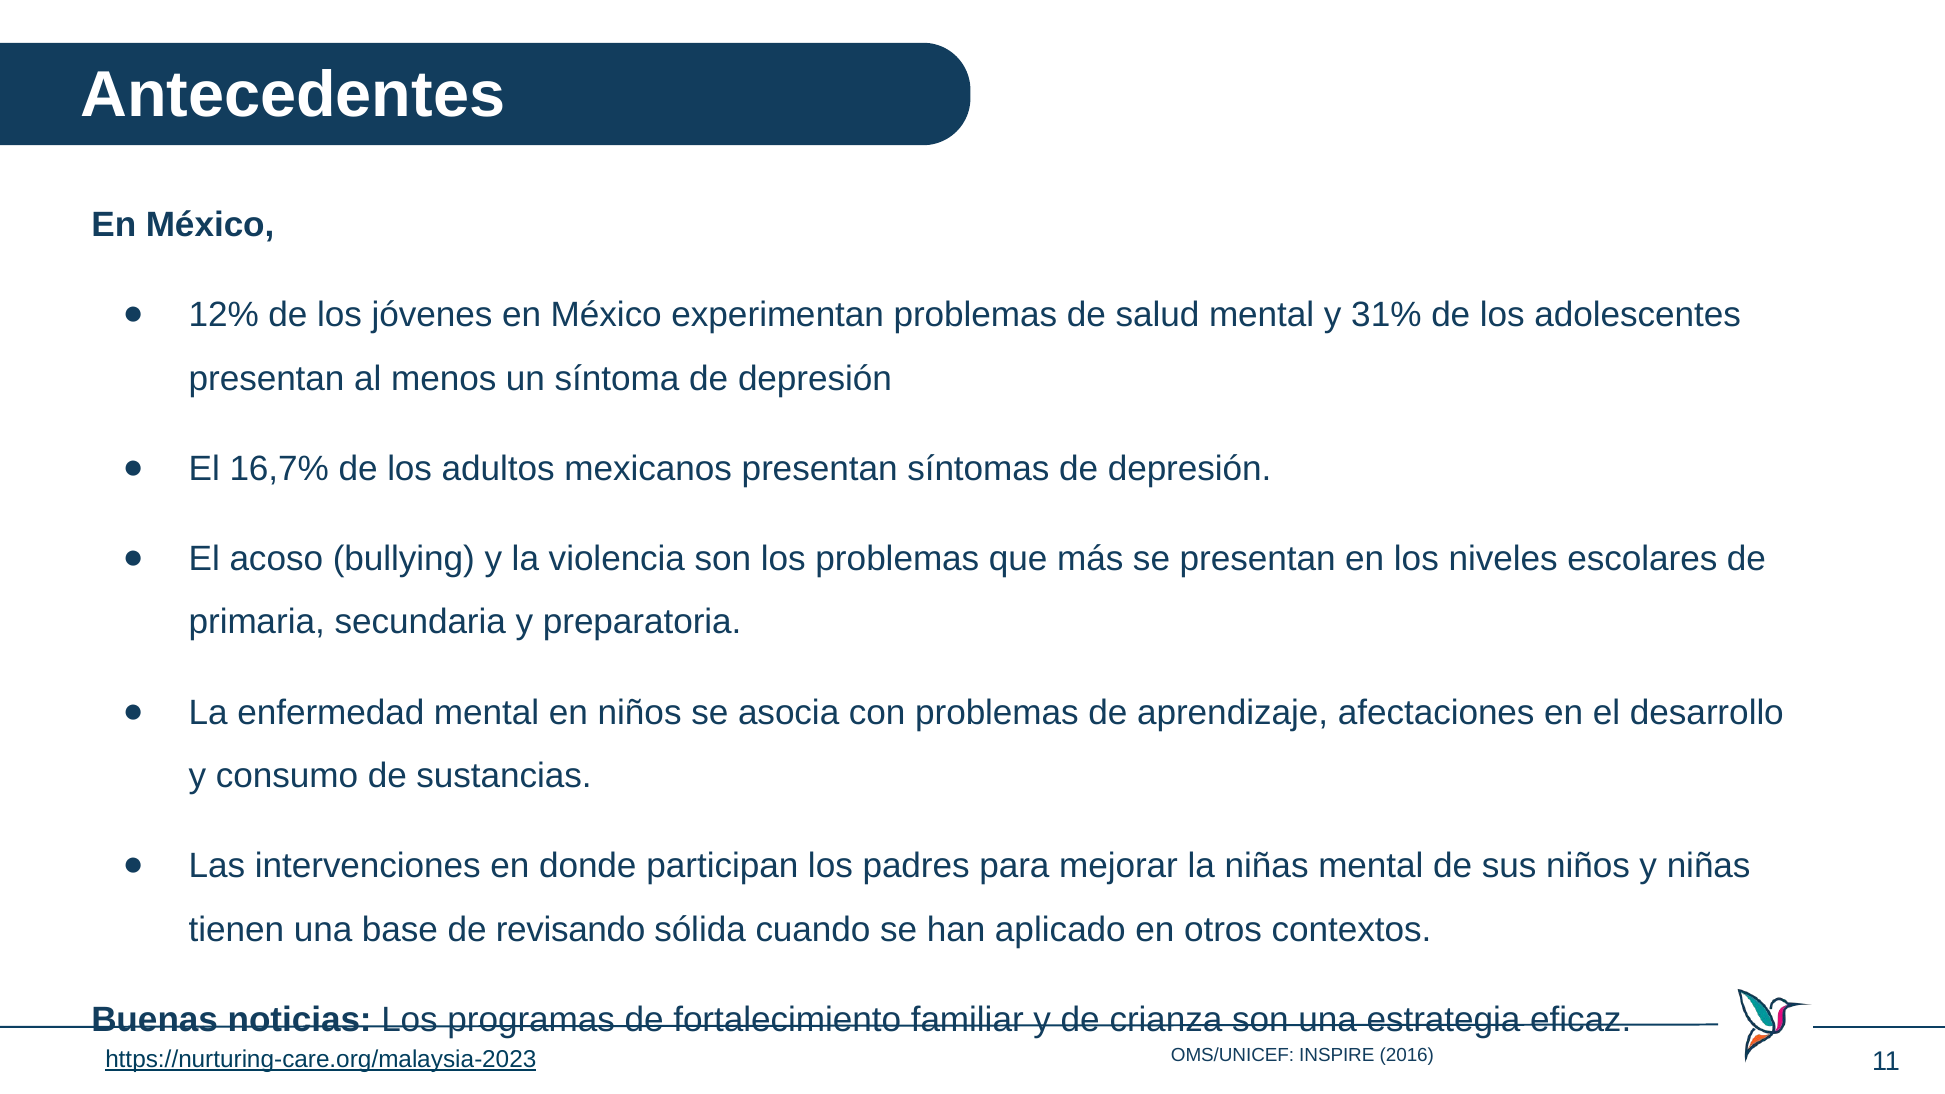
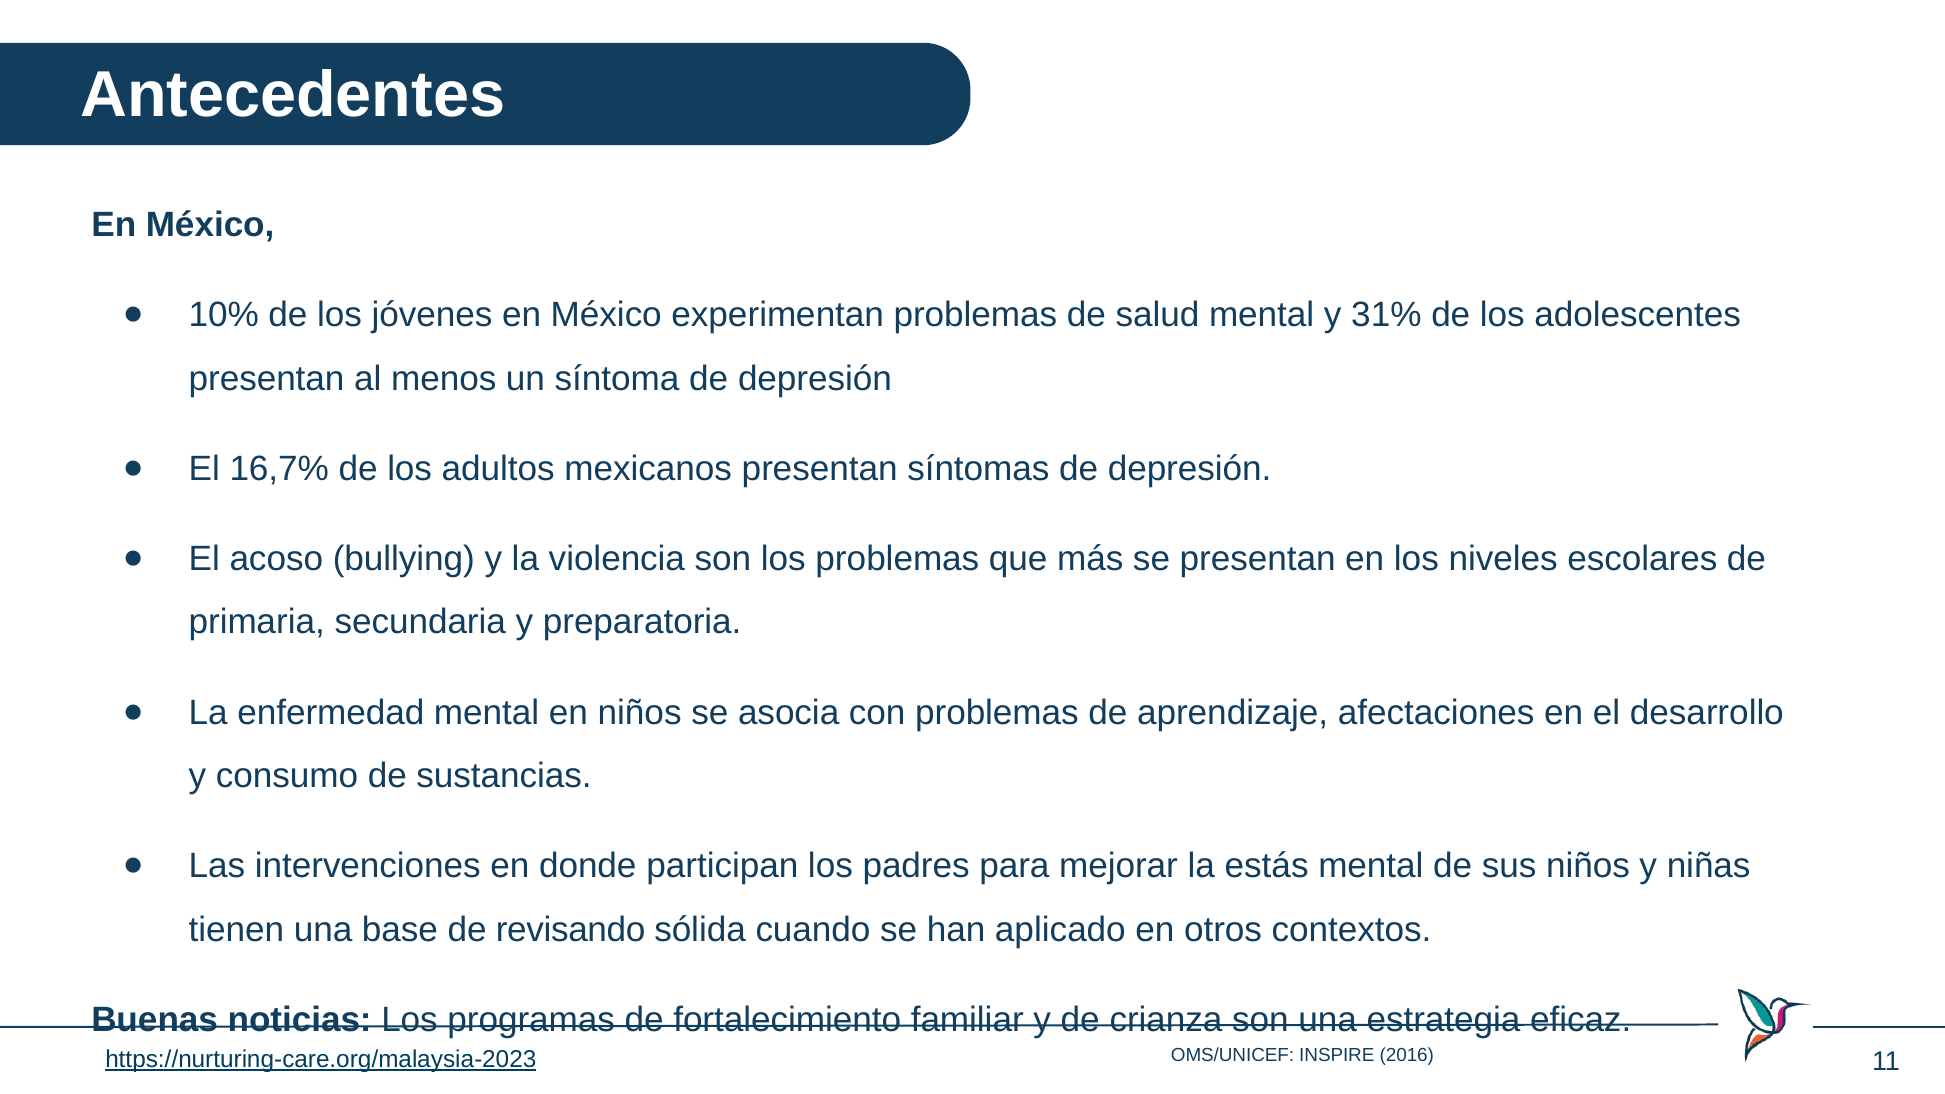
12%: 12% -> 10%
la niñas: niñas -> estás
